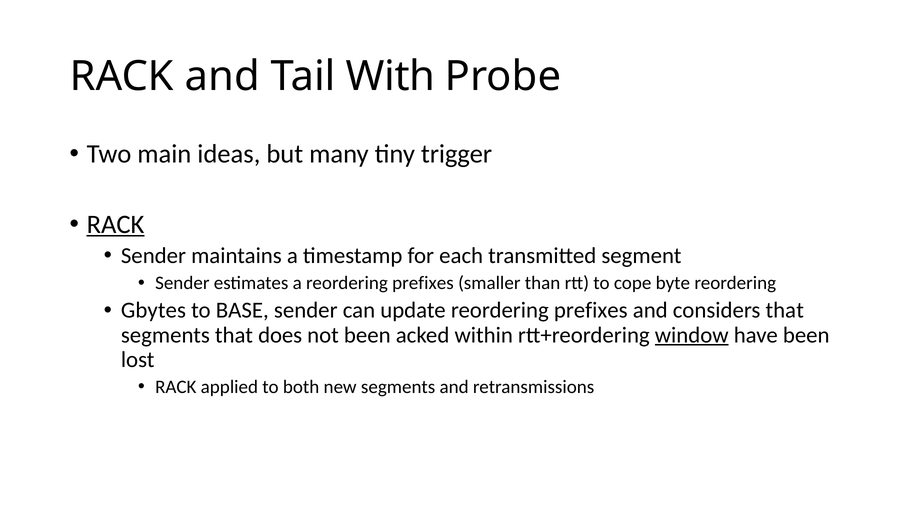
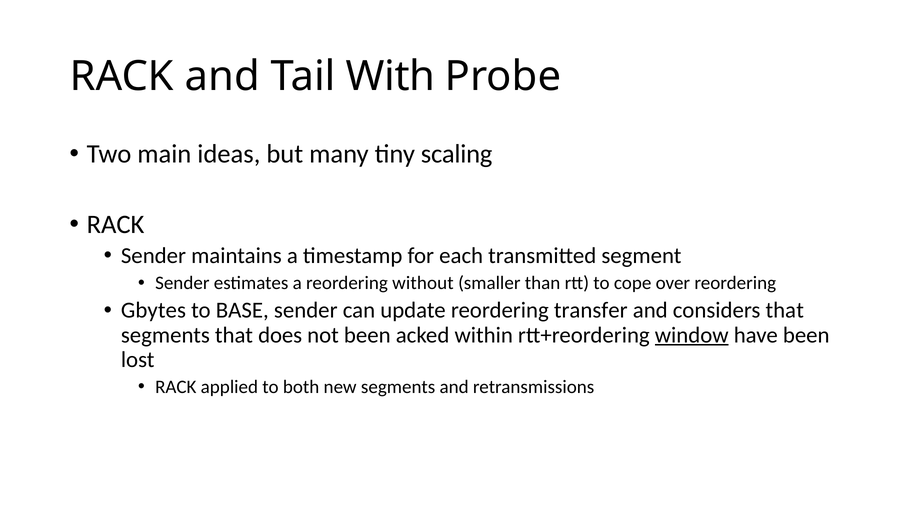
trigger: trigger -> scaling
RACK at (116, 225) underline: present -> none
a reordering prefixes: prefixes -> without
byte: byte -> over
update reordering prefixes: prefixes -> transfer
